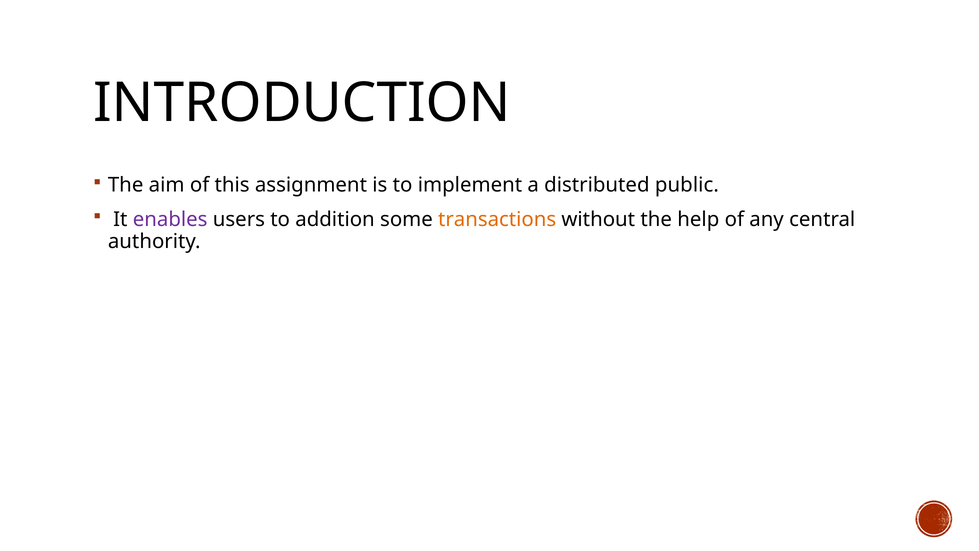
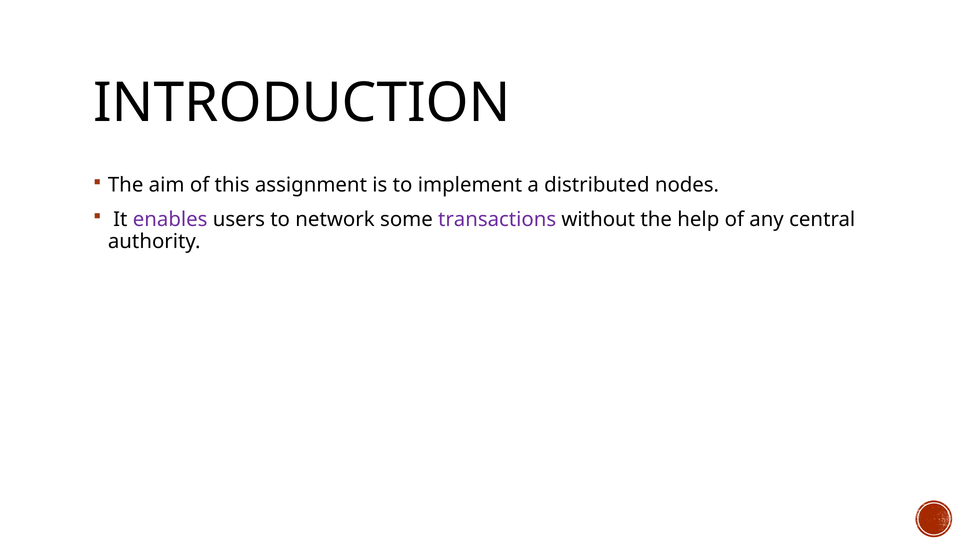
public: public -> nodes
addition: addition -> network
transactions colour: orange -> purple
